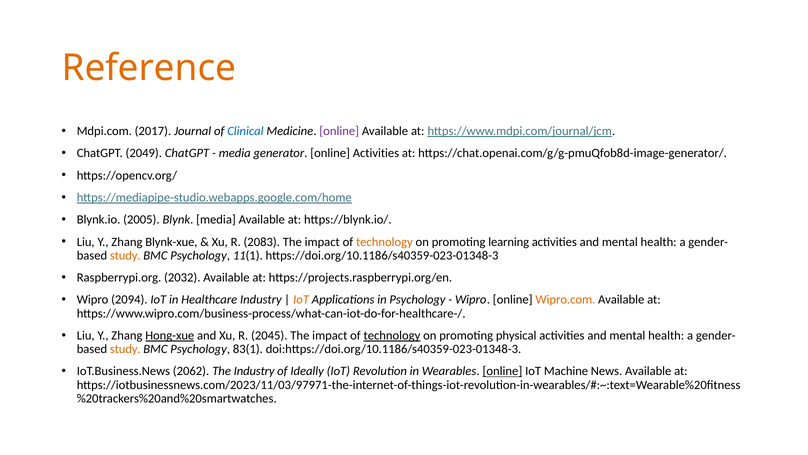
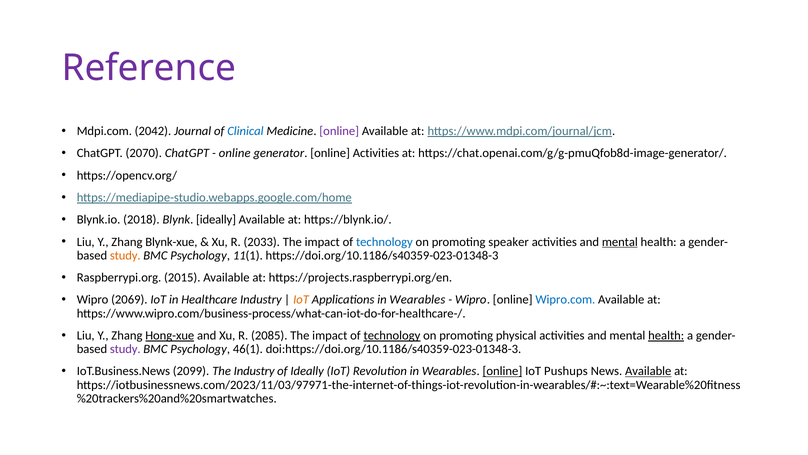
Reference colour: orange -> purple
2017: 2017 -> 2042
2049: 2049 -> 2070
media at (235, 153): media -> online
2005: 2005 -> 2018
Blynk media: media -> ideally
2083: 2083 -> 2033
technology at (384, 242) colour: orange -> blue
learning: learning -> speaker
mental at (620, 242) underline: none -> present
2032: 2032 -> 2015
2094: 2094 -> 2069
Applications in Psychology: Psychology -> Wearables
Wipro.com colour: orange -> blue
2045: 2045 -> 2085
health at (666, 335) underline: none -> present
study at (125, 349) colour: orange -> purple
83(1: 83(1 -> 46(1
2062: 2062 -> 2099
Machine: Machine -> Pushups
Available at (648, 371) underline: none -> present
